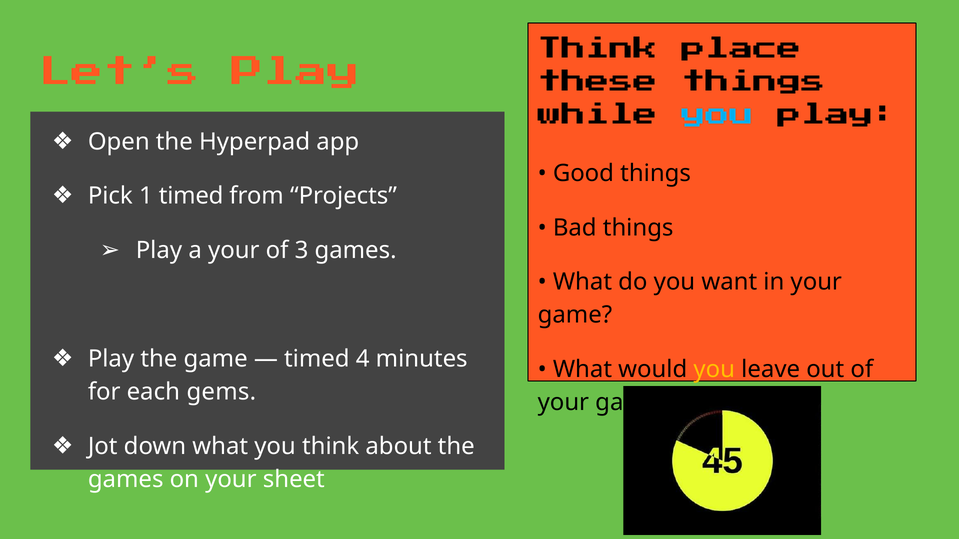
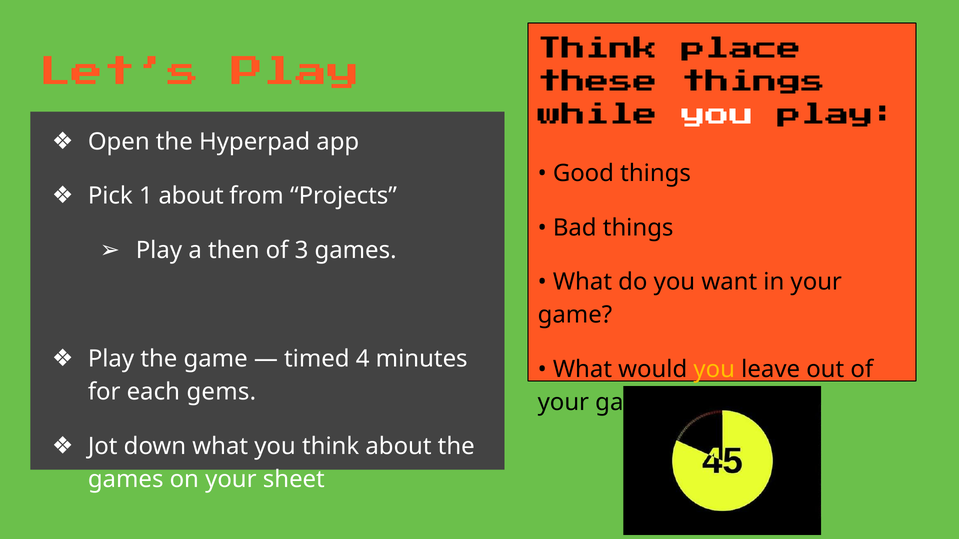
you at (718, 119) colour: light blue -> white
1 timed: timed -> about
a your: your -> then
